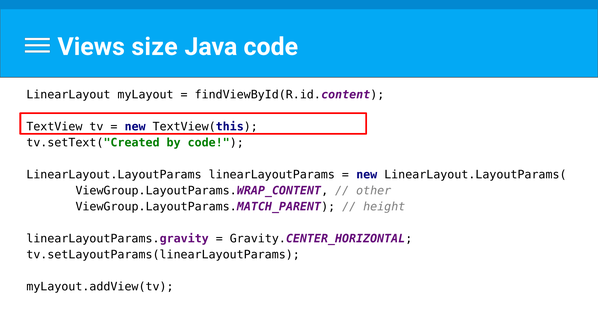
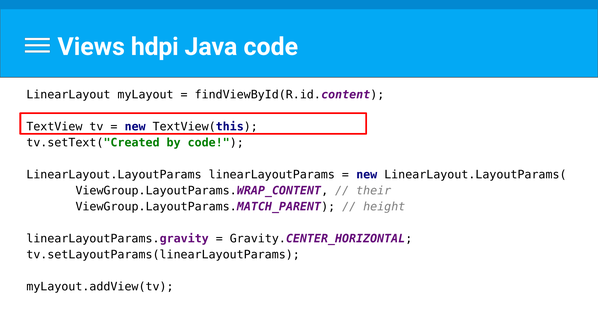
size: size -> hdpi
other: other -> their
